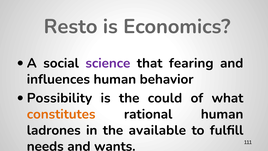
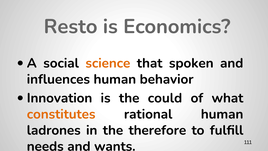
science colour: purple -> orange
fearing: fearing -> spoken
Possibility: Possibility -> Innovation
available: available -> therefore
